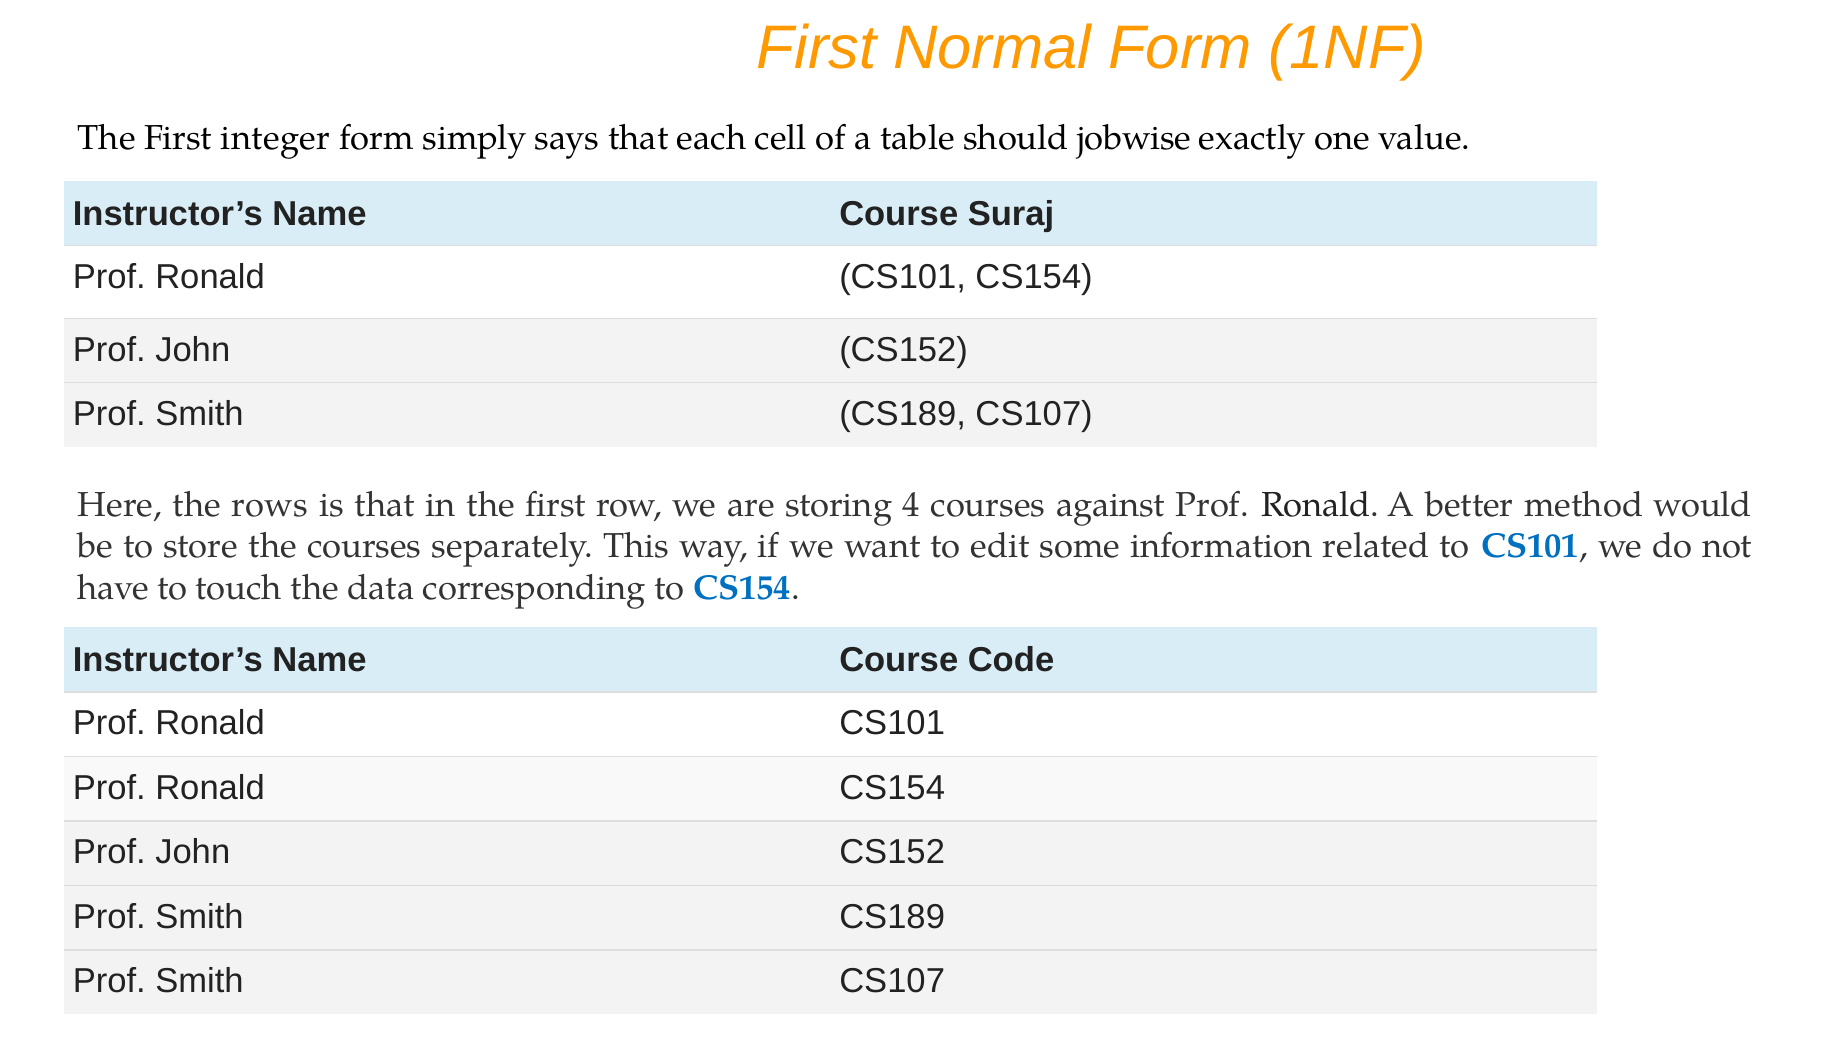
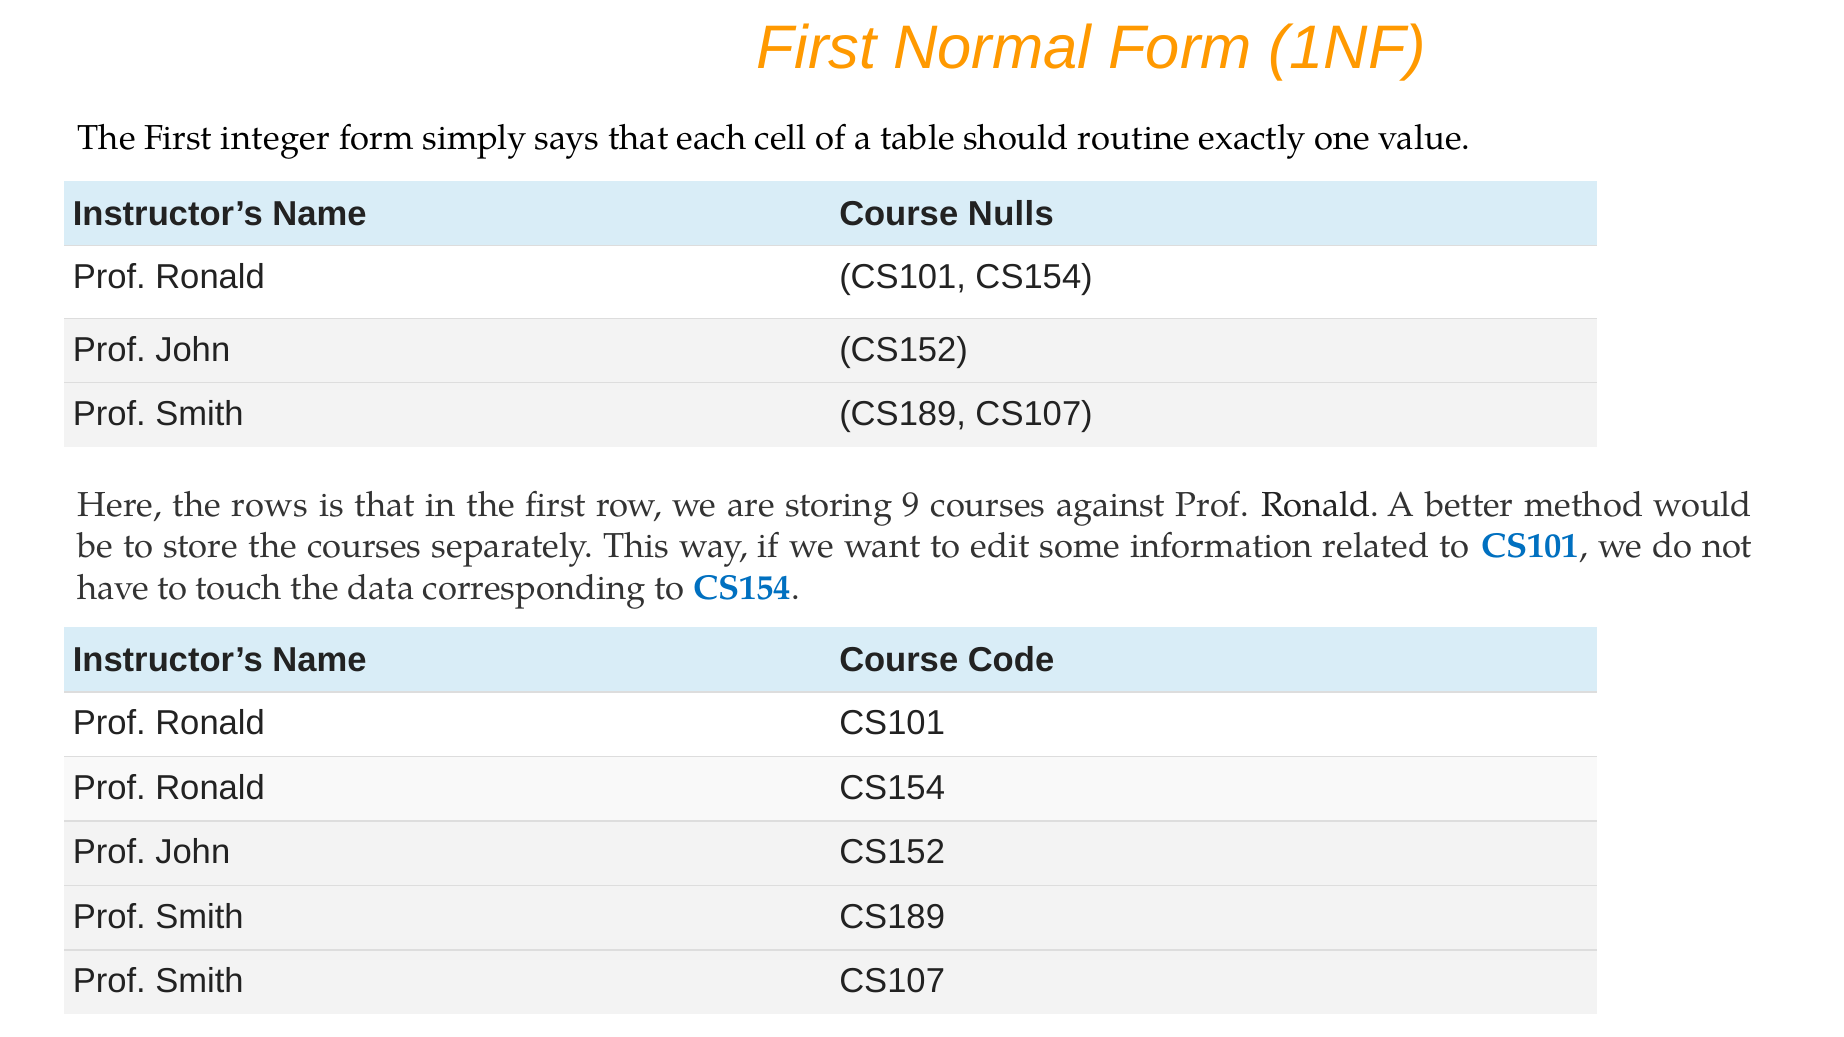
jobwise: jobwise -> routine
Suraj: Suraj -> Nulls
4: 4 -> 9
